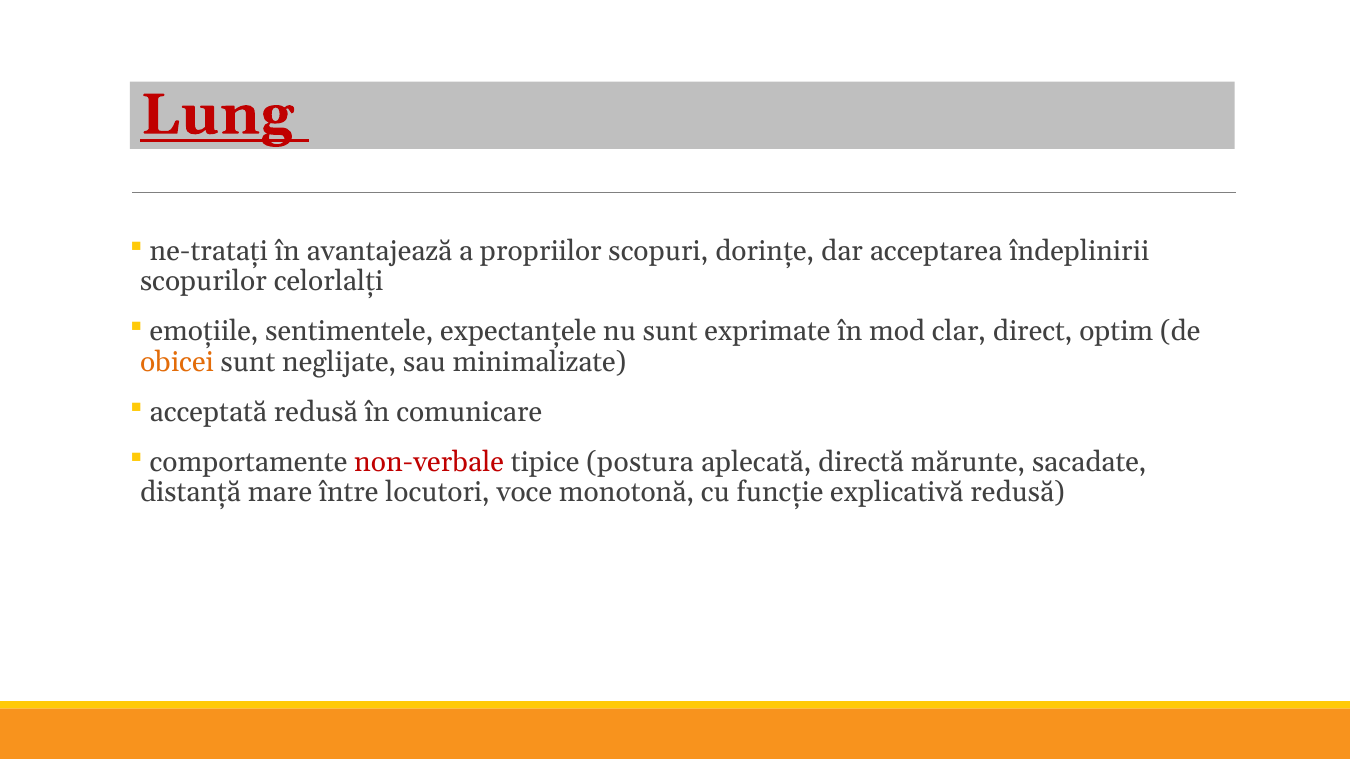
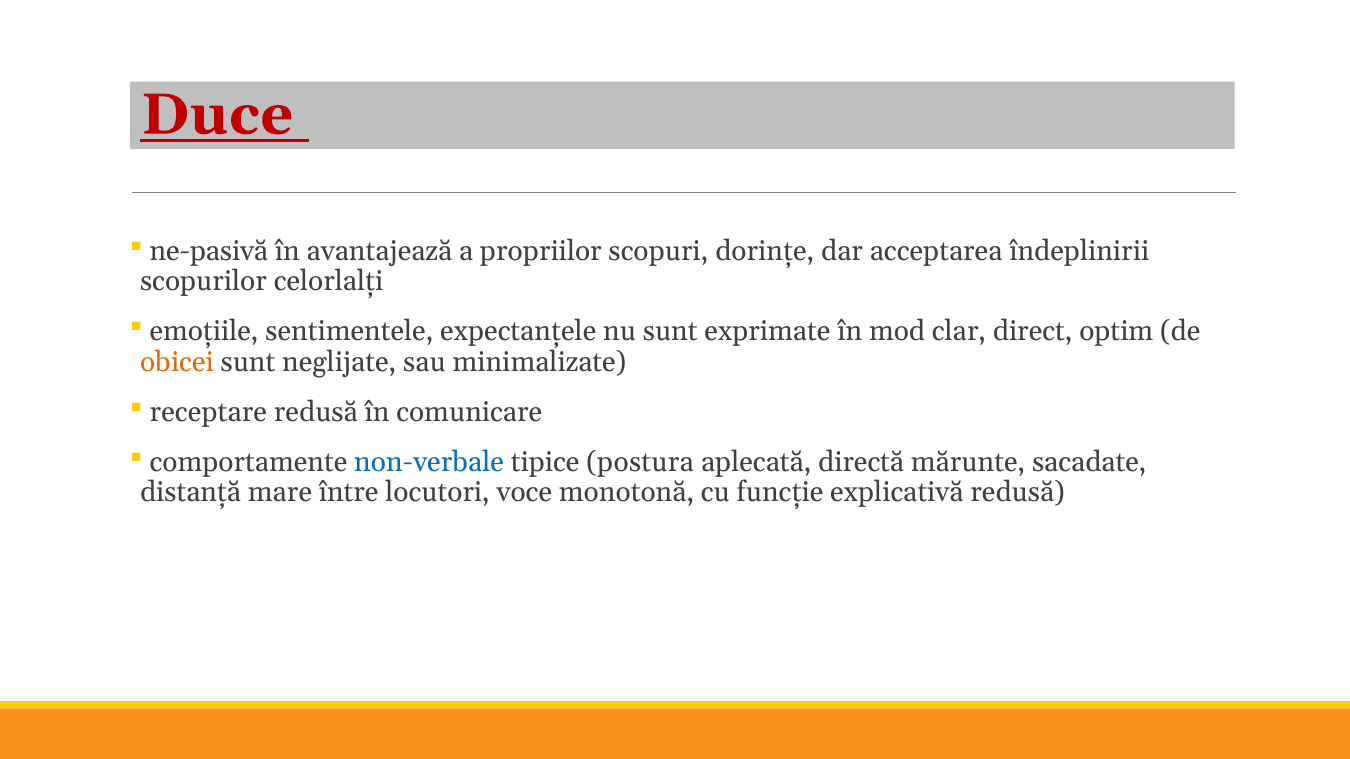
Lung: Lung -> Duce
ne-tratați: ne-tratați -> ne-pasivă
acceptată: acceptată -> receptare
non-verbale colour: red -> blue
